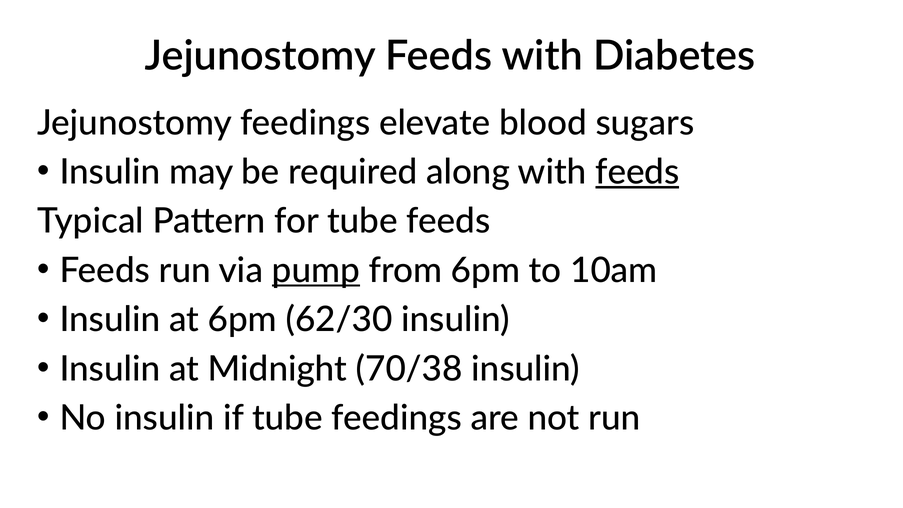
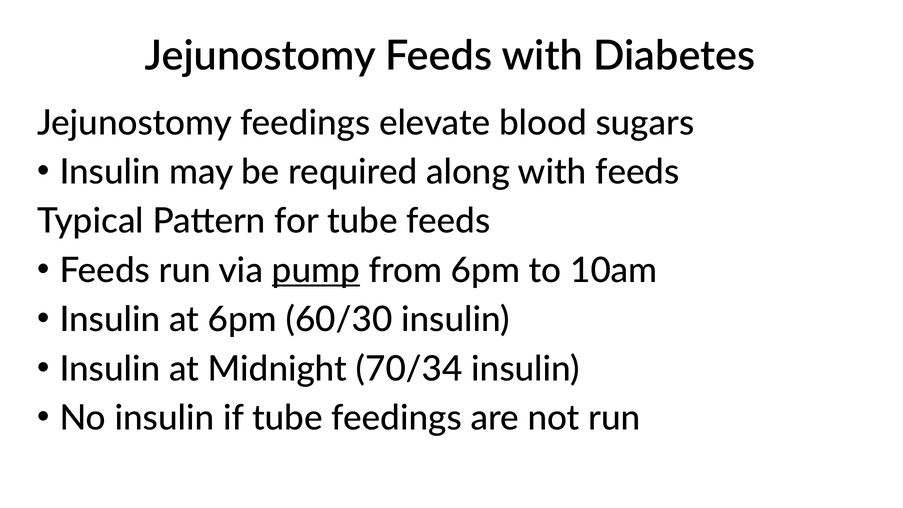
feeds at (637, 172) underline: present -> none
62/30: 62/30 -> 60/30
70/38: 70/38 -> 70/34
